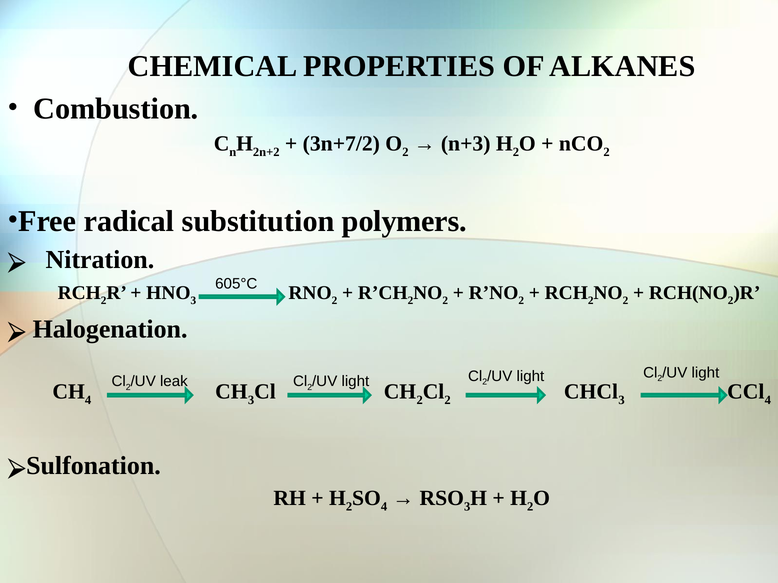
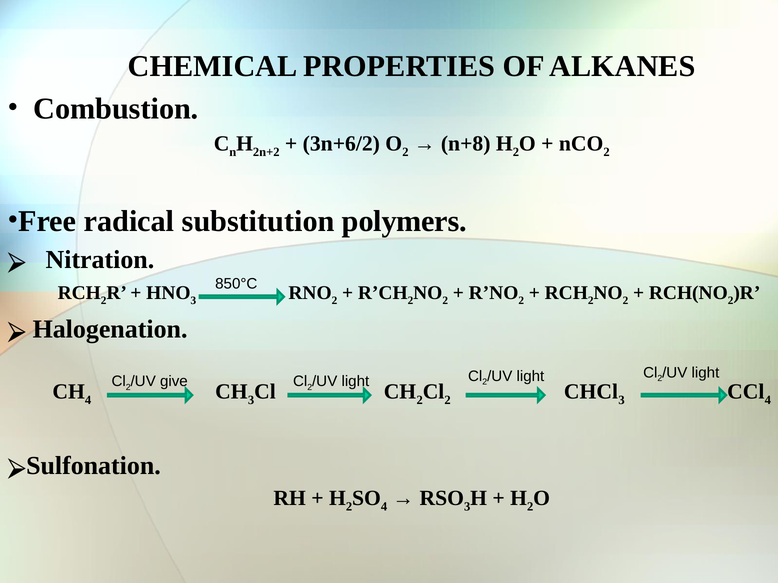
3n+7/2: 3n+7/2 -> 3n+6/2
n+3: n+3 -> n+8
605°C: 605°C -> 850°C
leak: leak -> give
